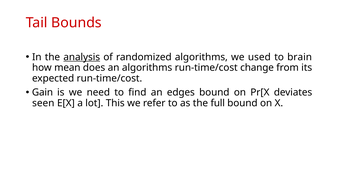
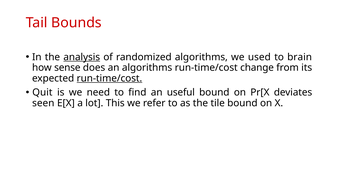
mean: mean -> sense
run-time/cost at (109, 78) underline: none -> present
Gain: Gain -> Quit
edges: edges -> useful
full: full -> tile
